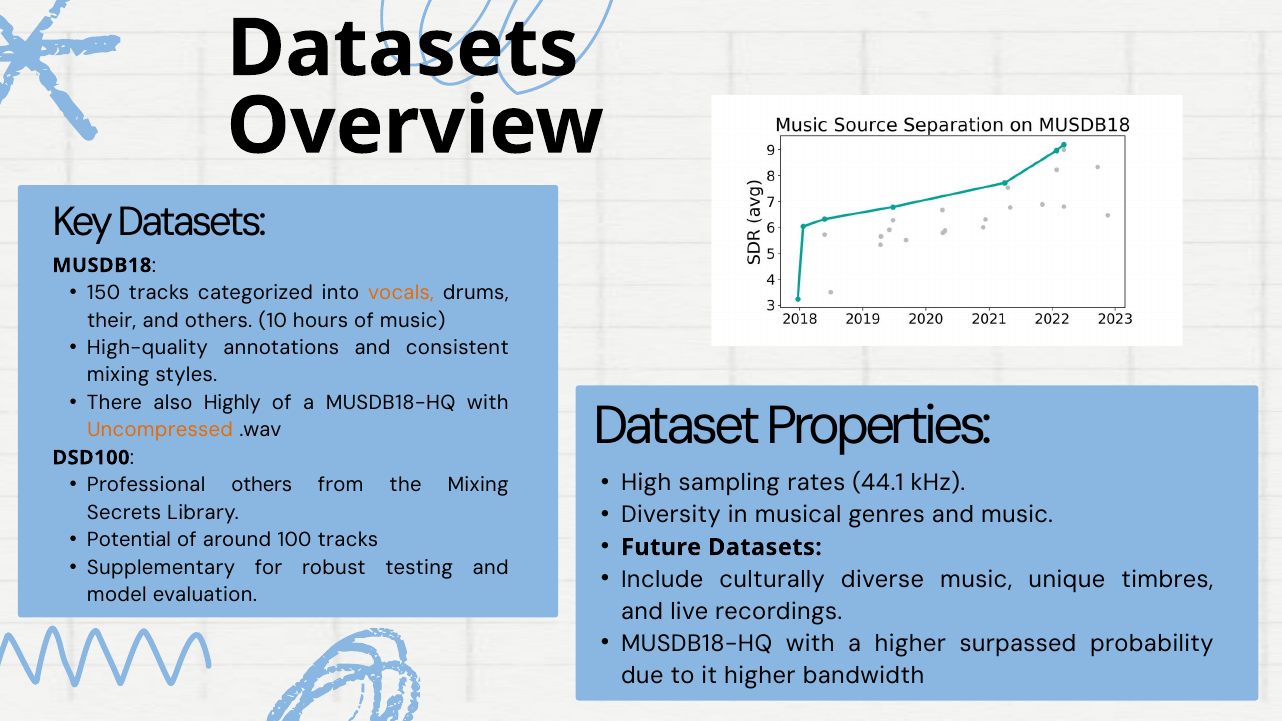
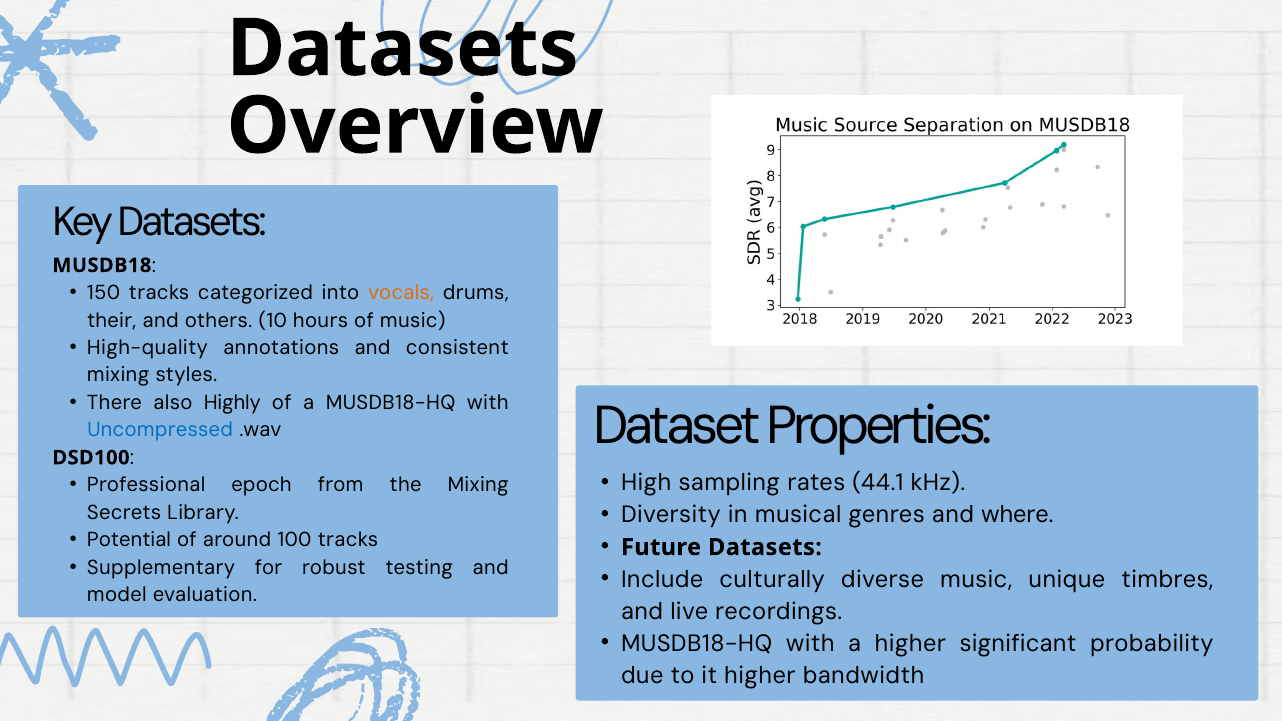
Uncompressed colour: orange -> blue
Professional others: others -> epoch
and music: music -> where
surpassed: surpassed -> significant
